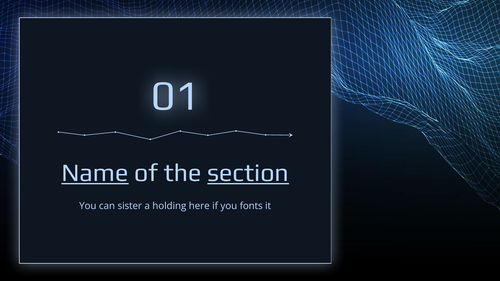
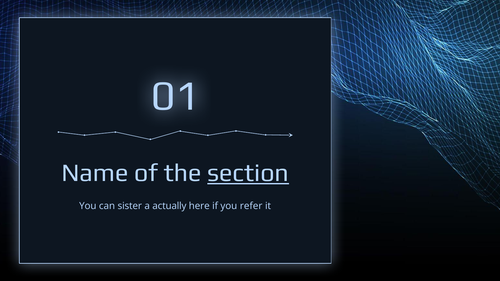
Name underline: present -> none
holding: holding -> actually
fonts: fonts -> refer
